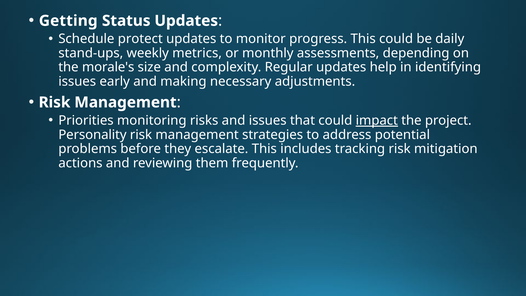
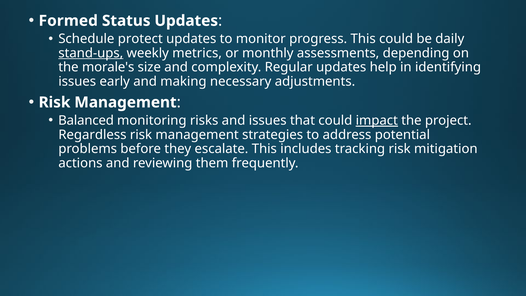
Getting: Getting -> Formed
stand-ups underline: none -> present
Priorities: Priorities -> Balanced
Personality: Personality -> Regardless
